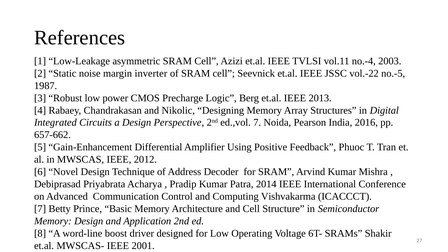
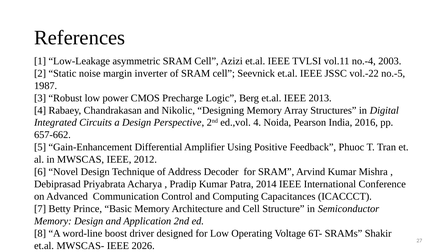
ed.,vol 7: 7 -> 4
Vishvakarma: Vishvakarma -> Capacitances
2001: 2001 -> 2026
